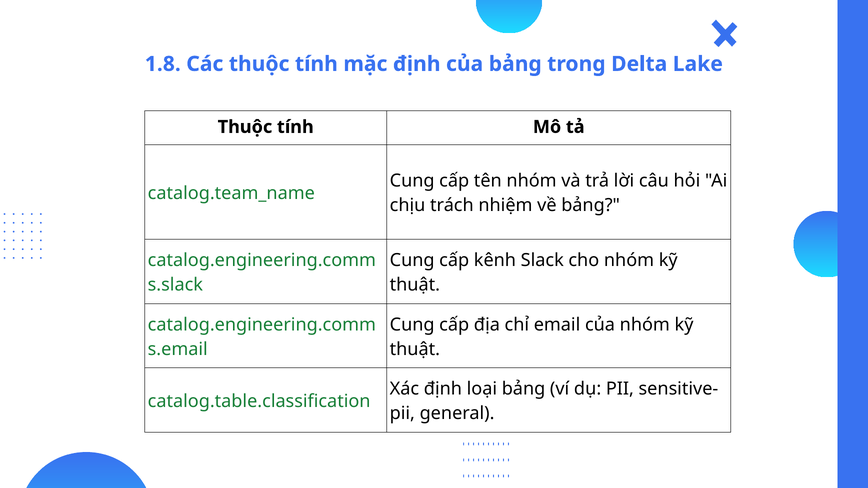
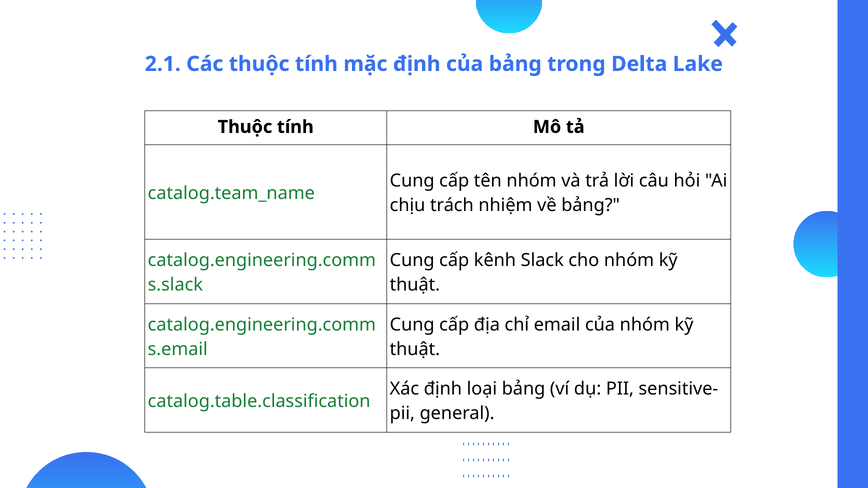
1.8: 1.8 -> 2.1
